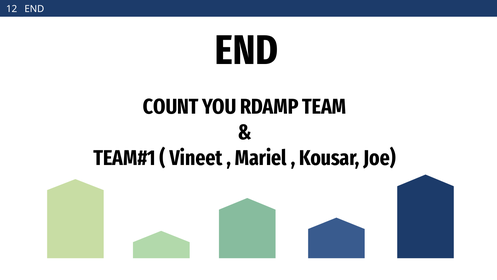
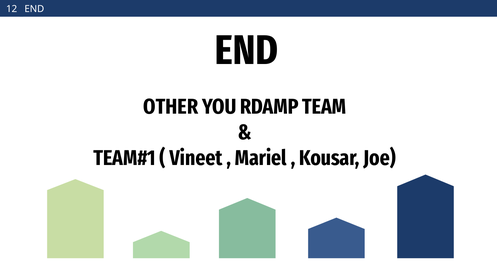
COUNT: COUNT -> OTHER
